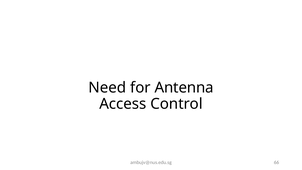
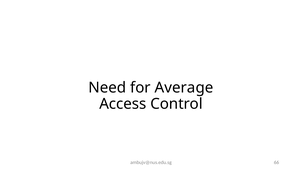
Antenna: Antenna -> Average
